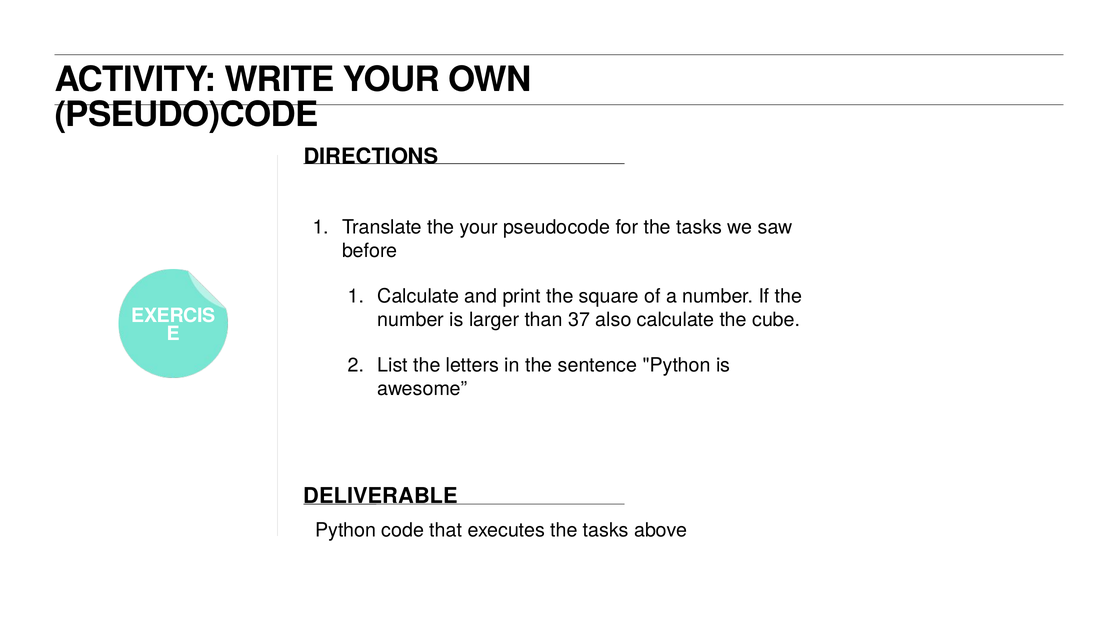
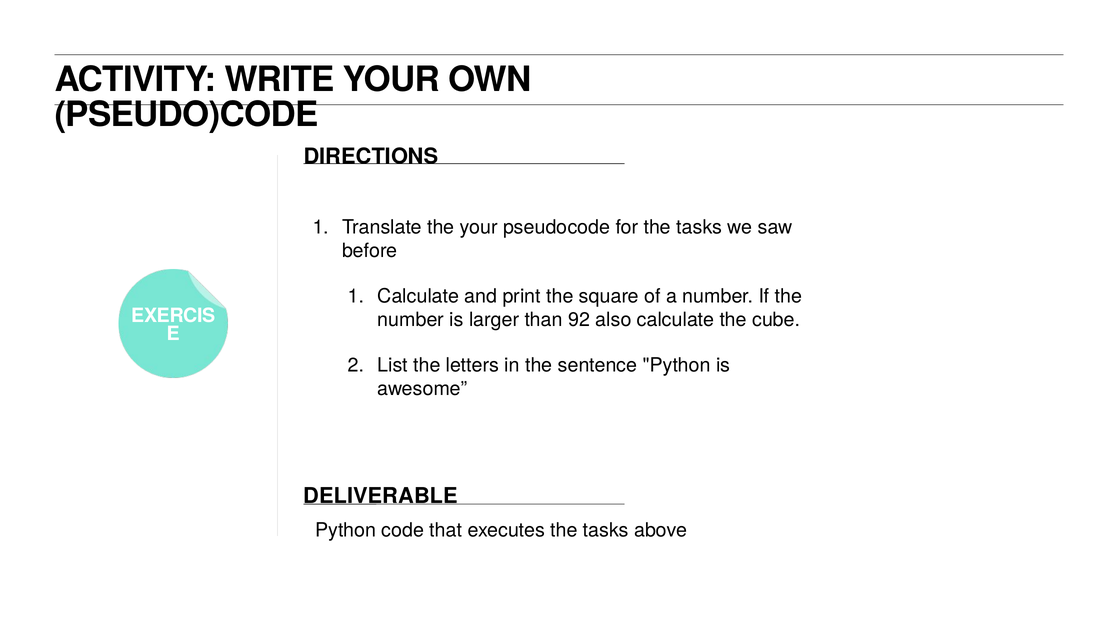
37: 37 -> 92
